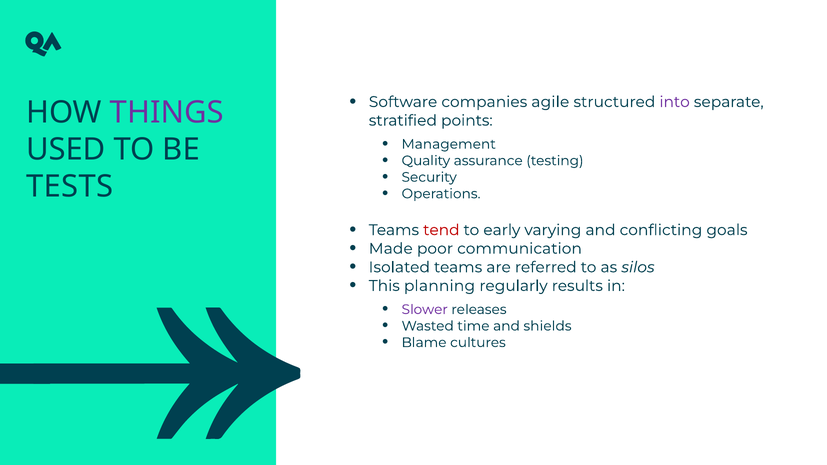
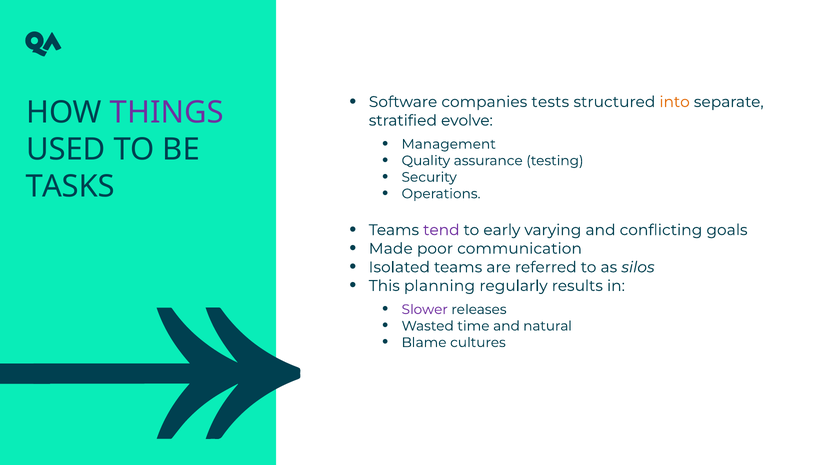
agile: agile -> tests
into colour: purple -> orange
points: points -> evolve
TESTS: TESTS -> TASKS
tend colour: red -> purple
shields: shields -> natural
